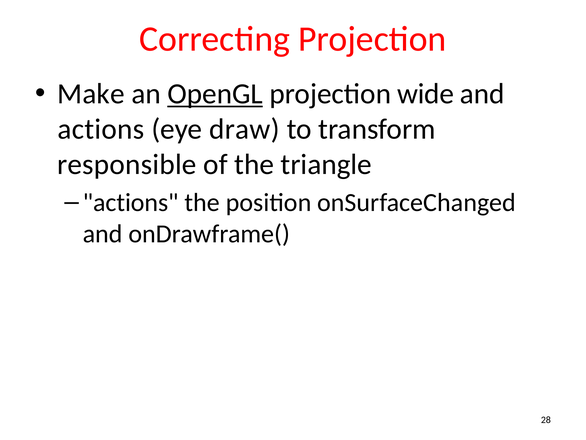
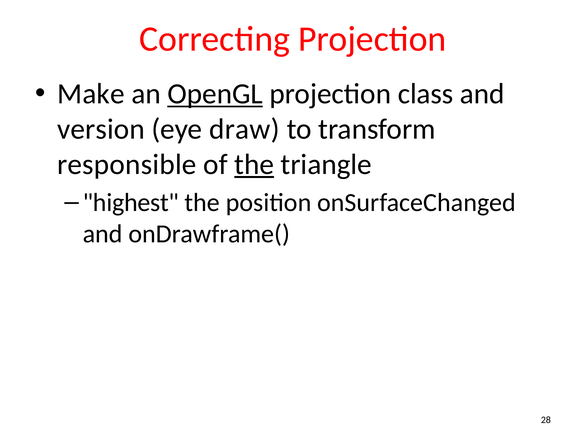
wide: wide -> class
actions at (101, 129): actions -> version
the at (254, 164) underline: none -> present
actions at (131, 202): actions -> highest
